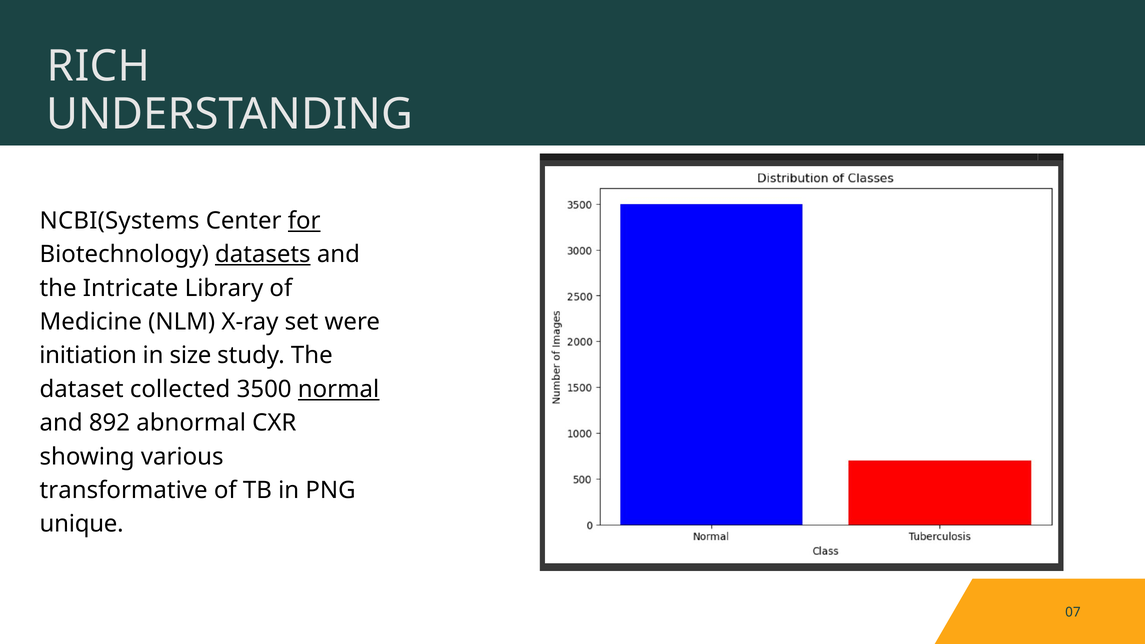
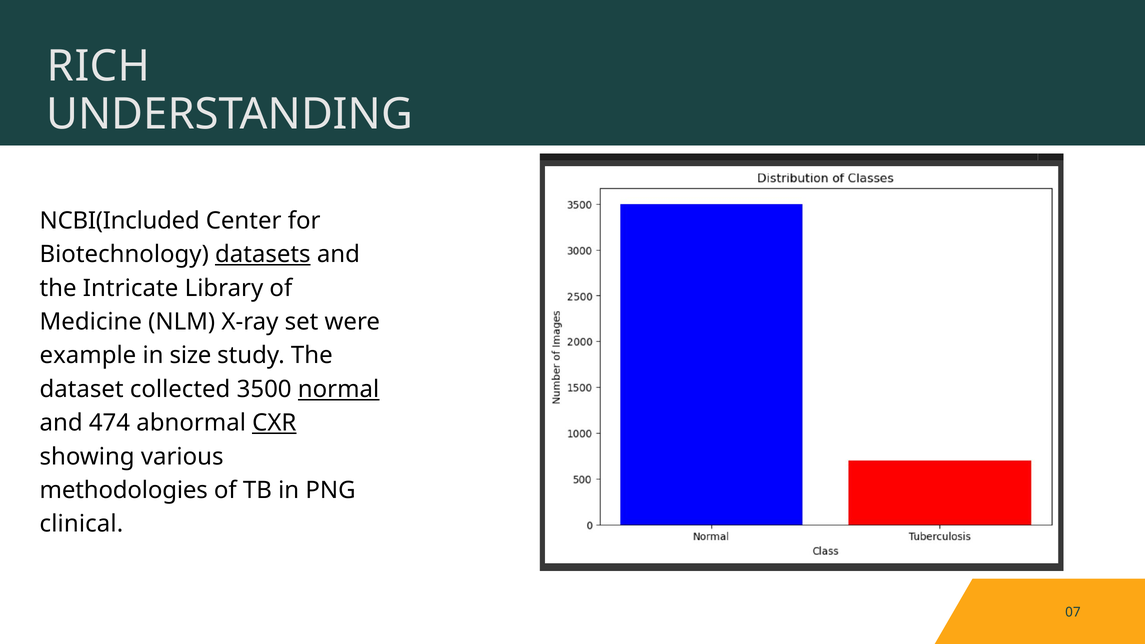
NCBI(Systems: NCBI(Systems -> NCBI(Included
for underline: present -> none
initiation: initiation -> example
892: 892 -> 474
CXR underline: none -> present
transformative: transformative -> methodologies
unique: unique -> clinical
